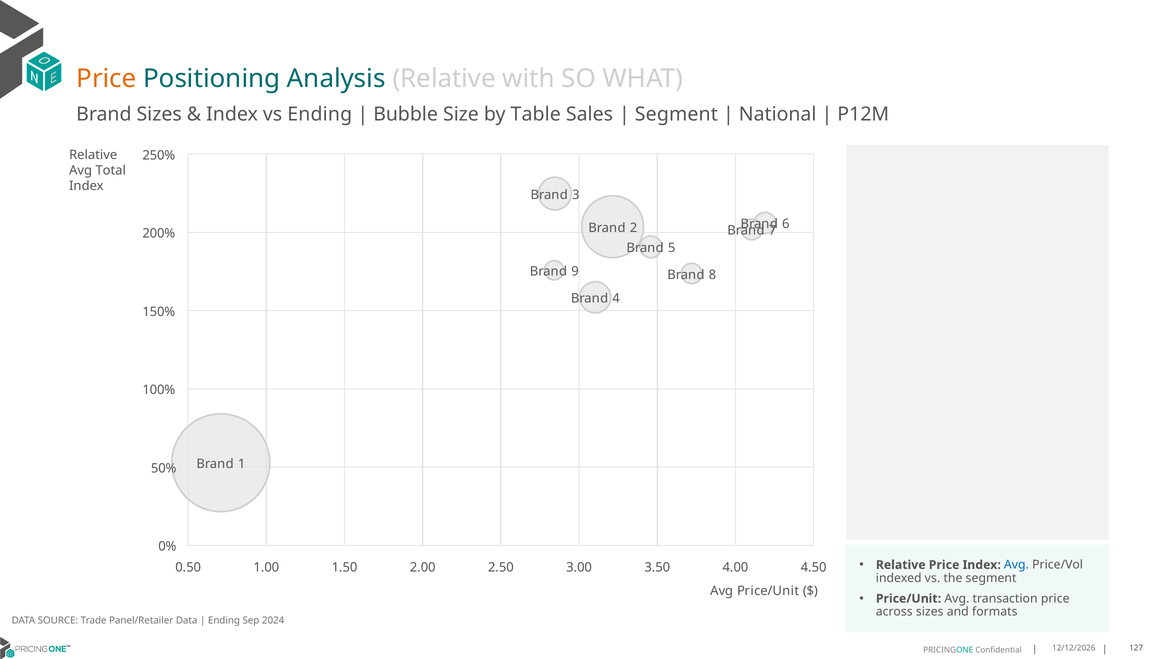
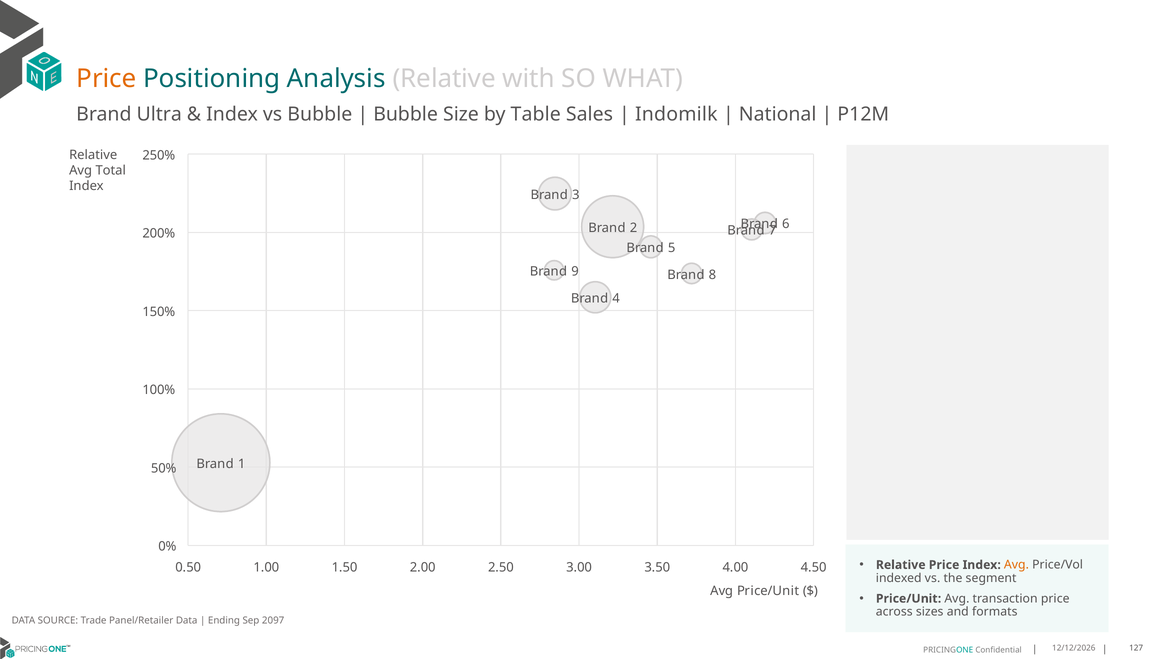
Brand Sizes: Sizes -> Ultra
vs Ending: Ending -> Bubble
Segment at (676, 114): Segment -> Indomilk
Avg at (1016, 565) colour: blue -> orange
2024: 2024 -> 2097
